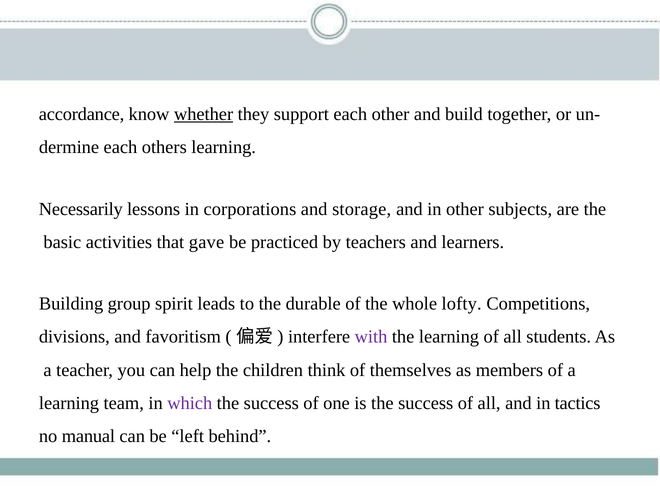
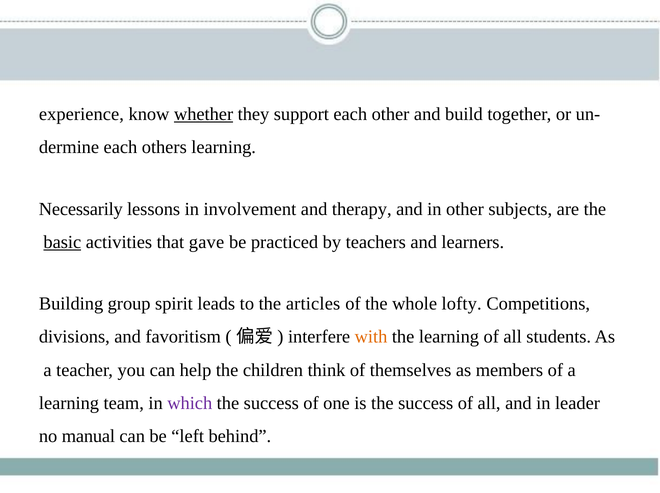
accordance: accordance -> experience
corporations: corporations -> involvement
storage: storage -> therapy
basic underline: none -> present
durable: durable -> articles
with colour: purple -> orange
tactics: tactics -> leader
